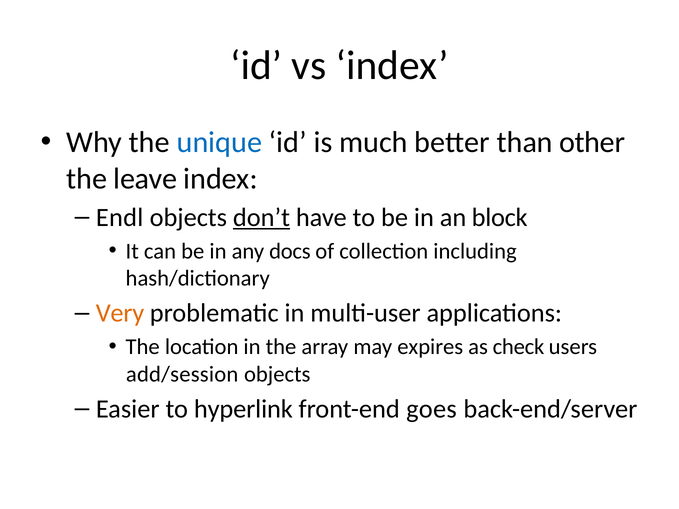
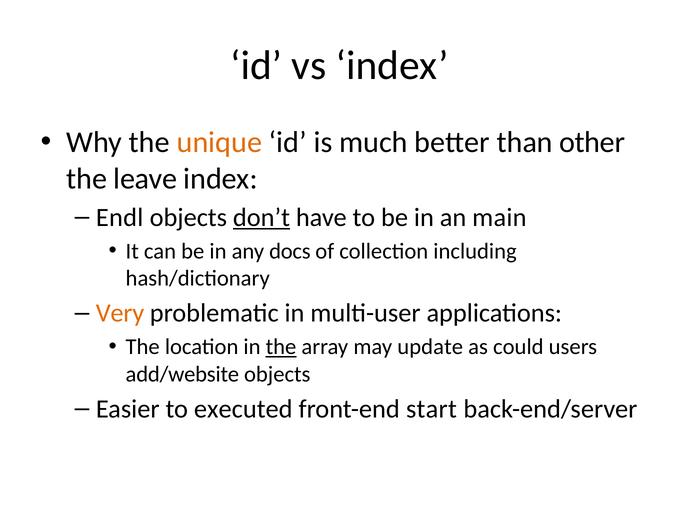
unique colour: blue -> orange
block: block -> main
the at (281, 347) underline: none -> present
expires: expires -> update
check: check -> could
add/session: add/session -> add/website
hyperlink: hyperlink -> executed
goes: goes -> start
